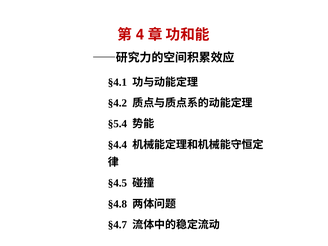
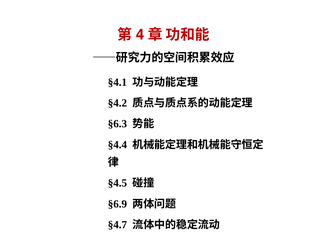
§5.4: §5.4 -> §6.3
§4.8: §4.8 -> §6.9
